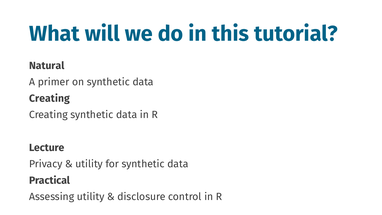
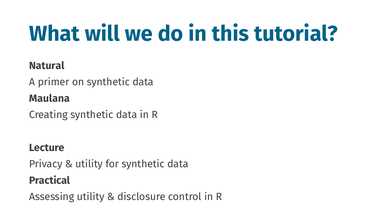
Creating at (49, 98): Creating -> Maulana
